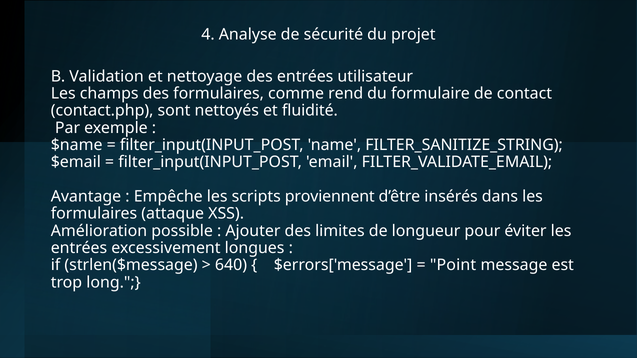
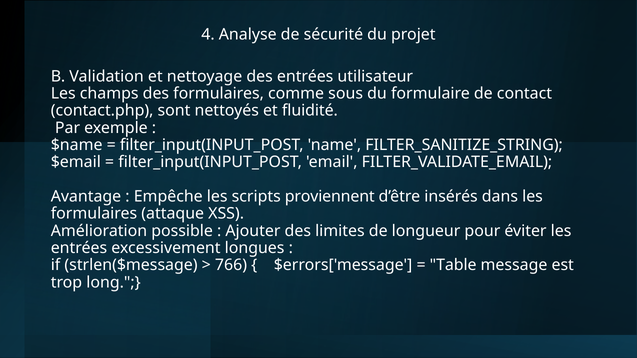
rend: rend -> sous
640: 640 -> 766
Point: Point -> Table
